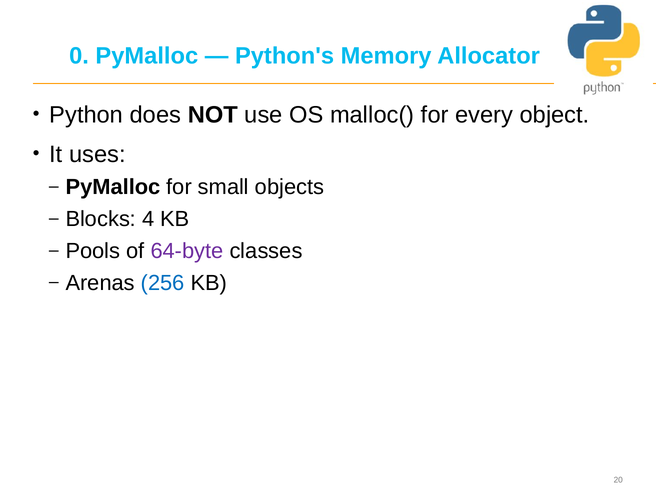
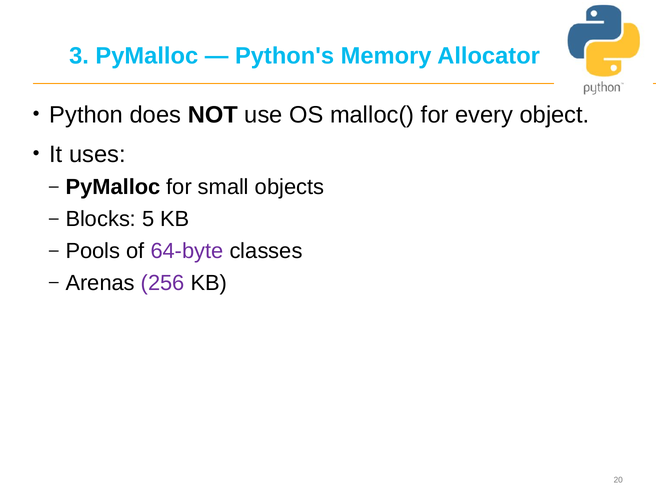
0: 0 -> 3
4: 4 -> 5
256 colour: blue -> purple
